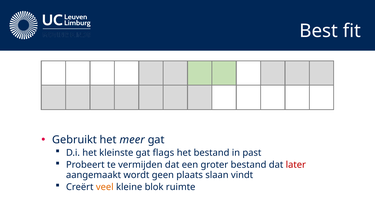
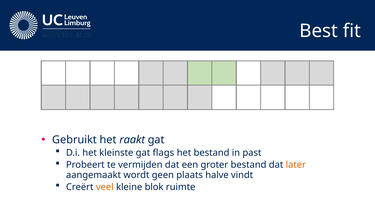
meer: meer -> raakt
later colour: red -> orange
slaan: slaan -> halve
